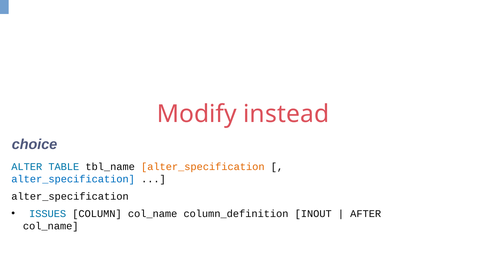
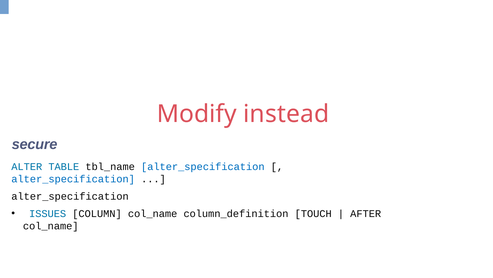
choice: choice -> secure
alter_specification at (203, 166) colour: orange -> blue
INOUT: INOUT -> TOUCH
